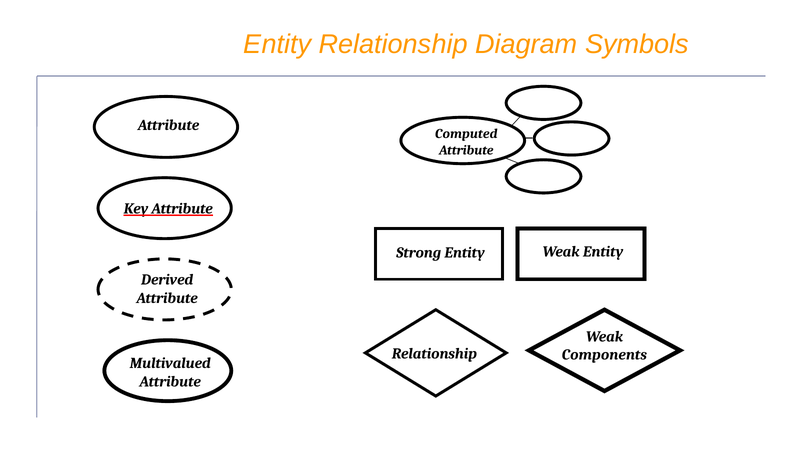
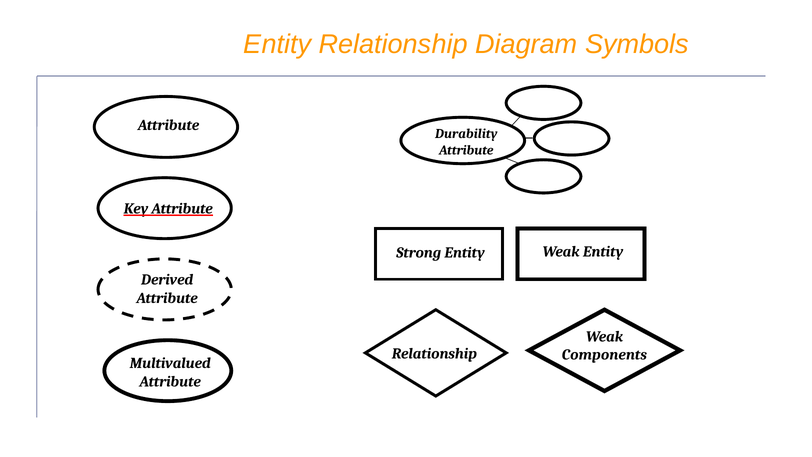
Computed: Computed -> Durability
